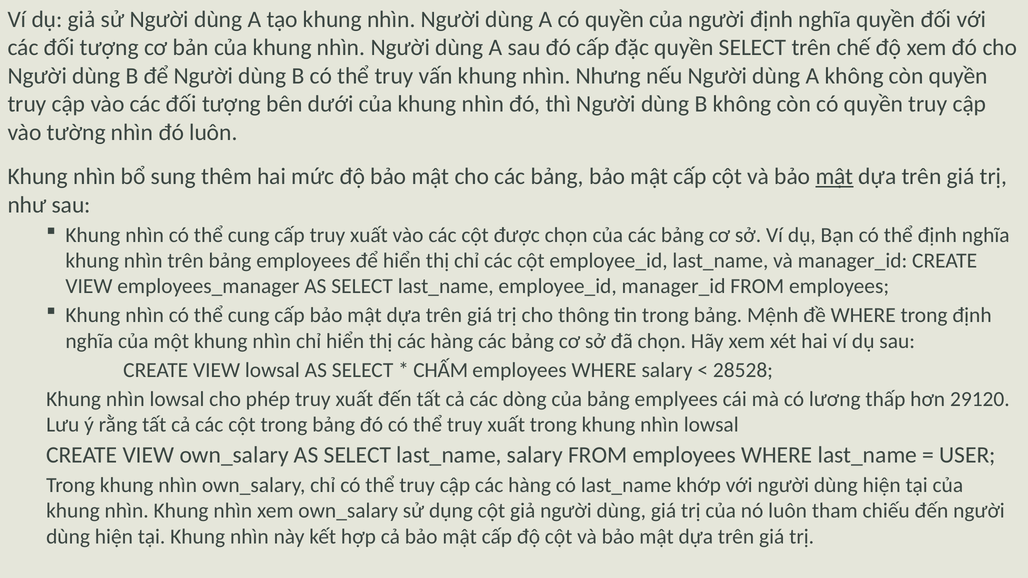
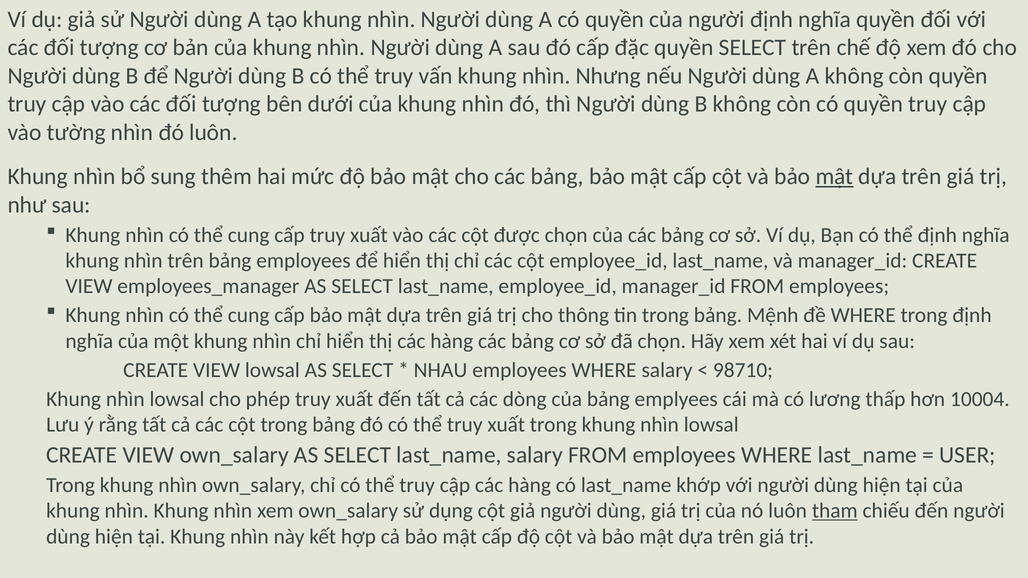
CHẤM: CHẤM -> NHAU
28528: 28528 -> 98710
29120: 29120 -> 10004
tham underline: none -> present
